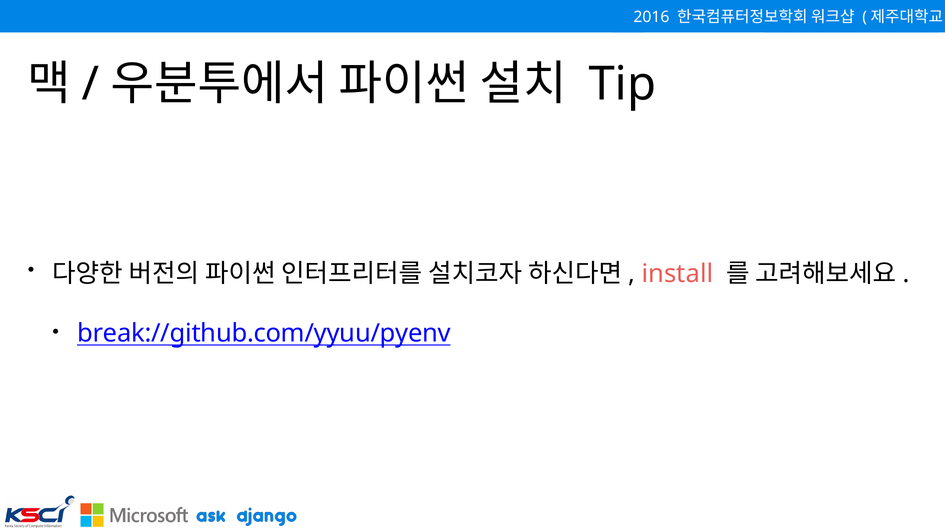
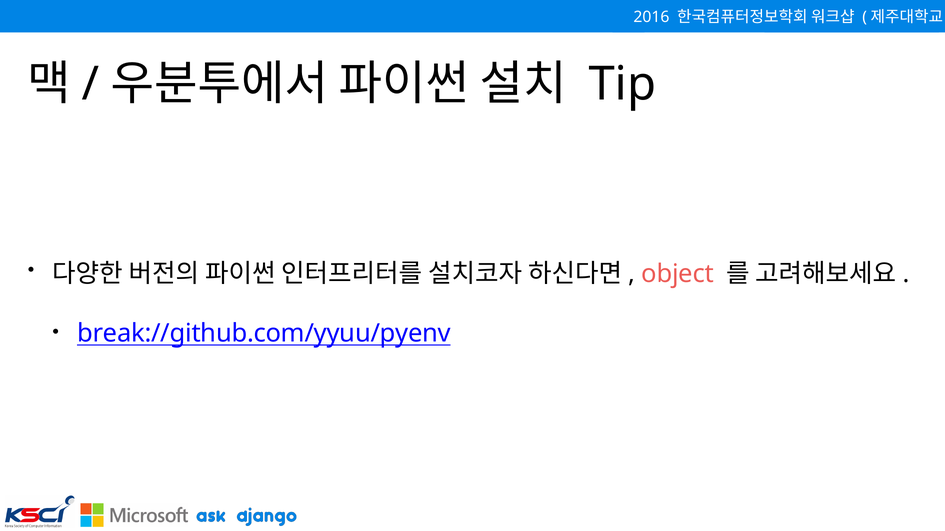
install: install -> object
